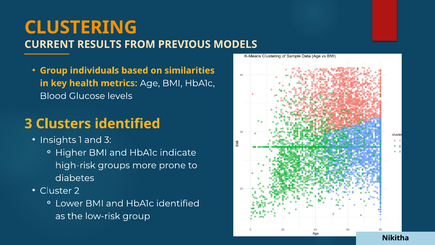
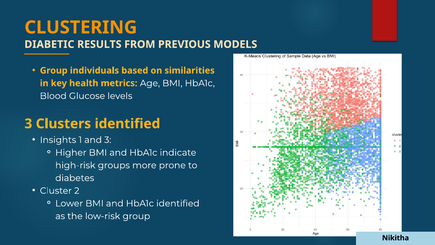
CURRENT: CURRENT -> DIABETIC
